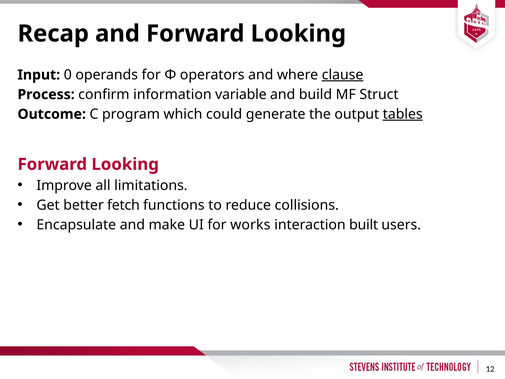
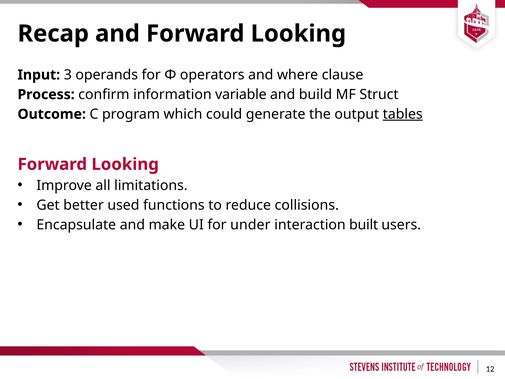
0: 0 -> 3
clause underline: present -> none
fetch: fetch -> used
works: works -> under
